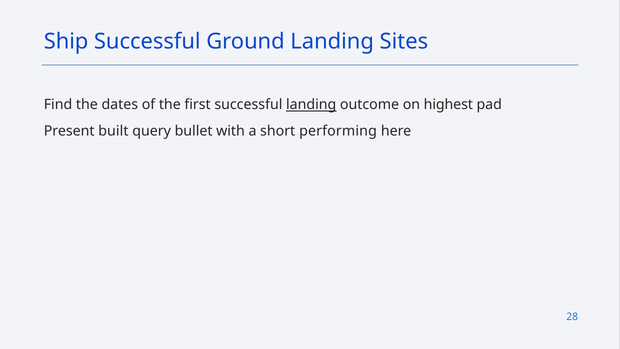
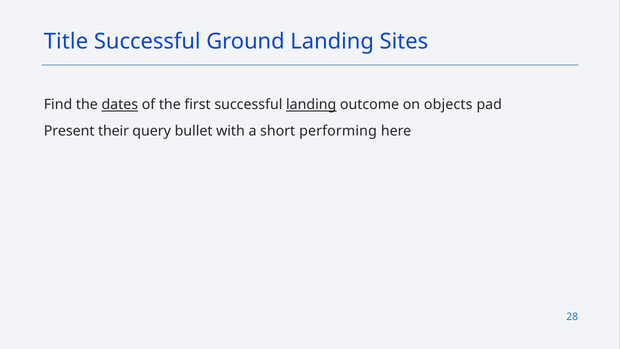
Ship: Ship -> Title
dates underline: none -> present
highest: highest -> objects
built: built -> their
